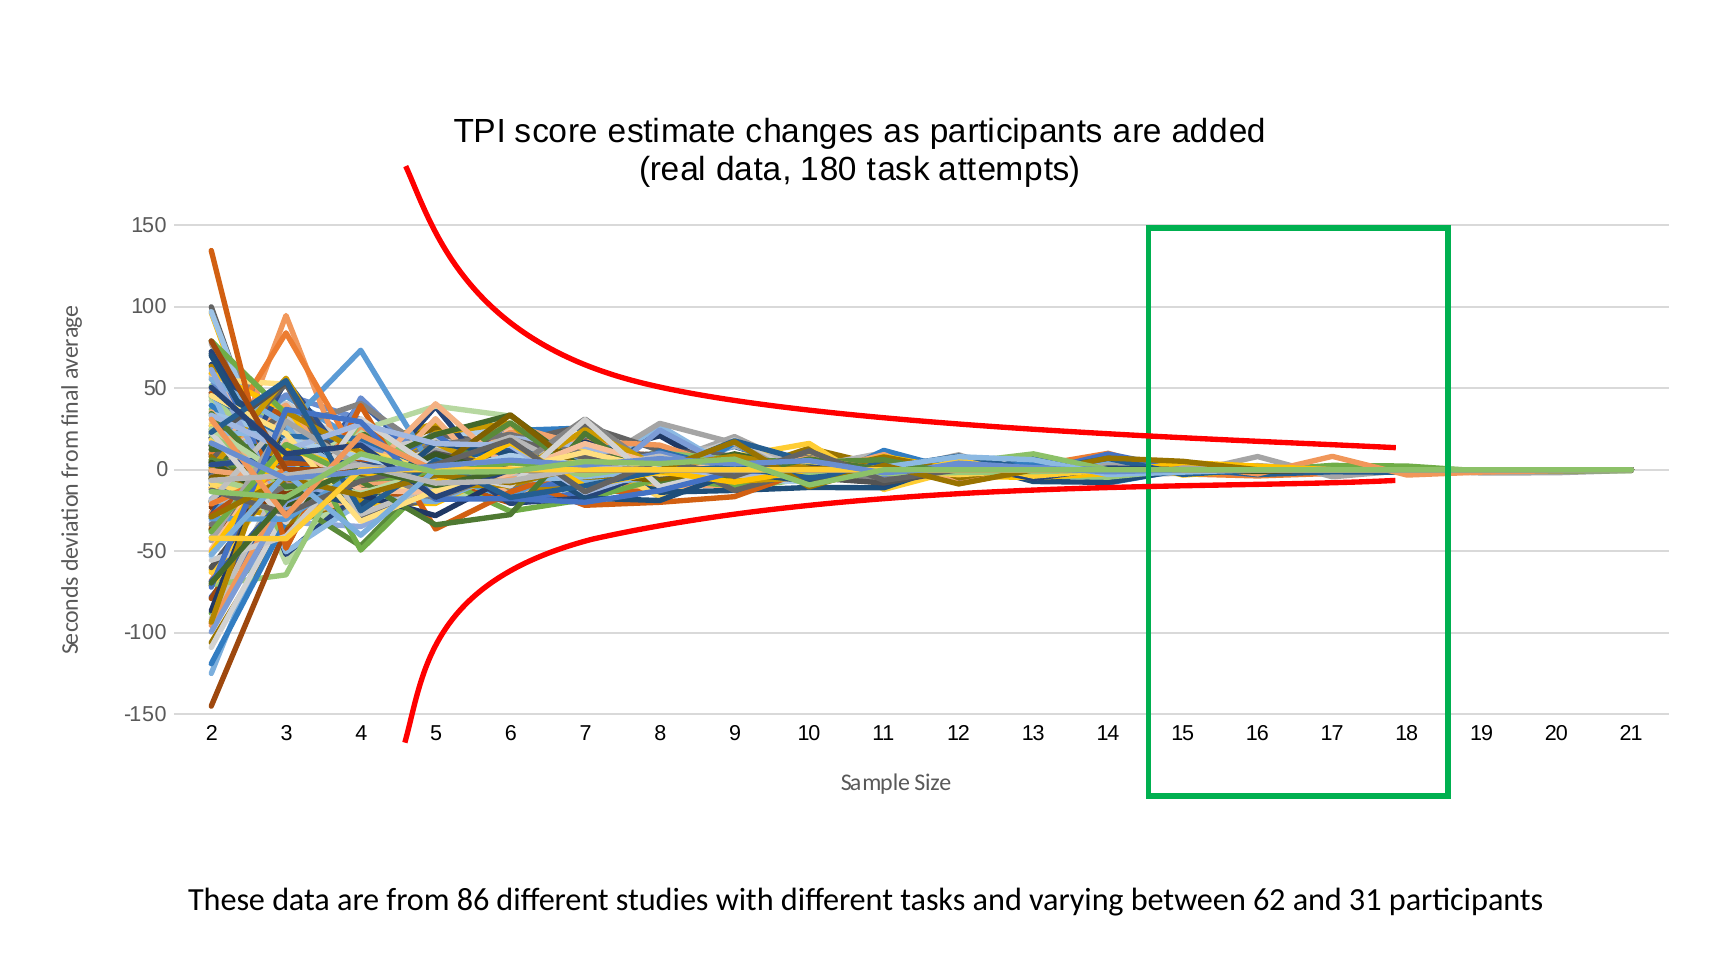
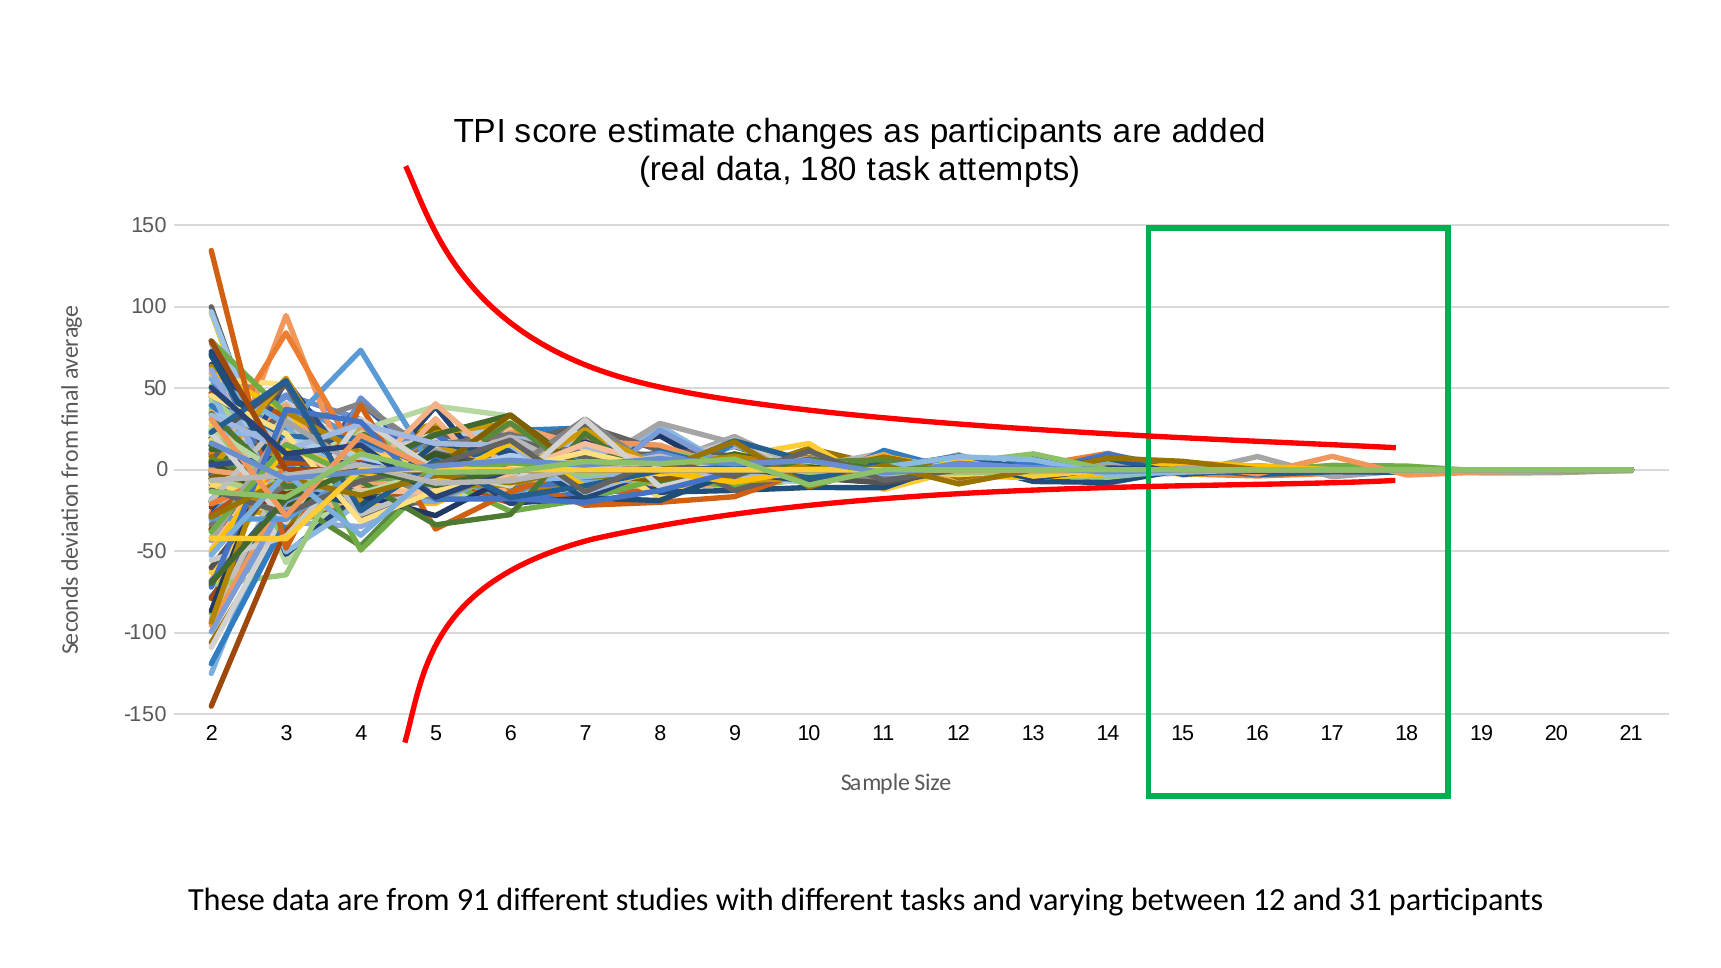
86: 86 -> 91
between 62: 62 -> 12
